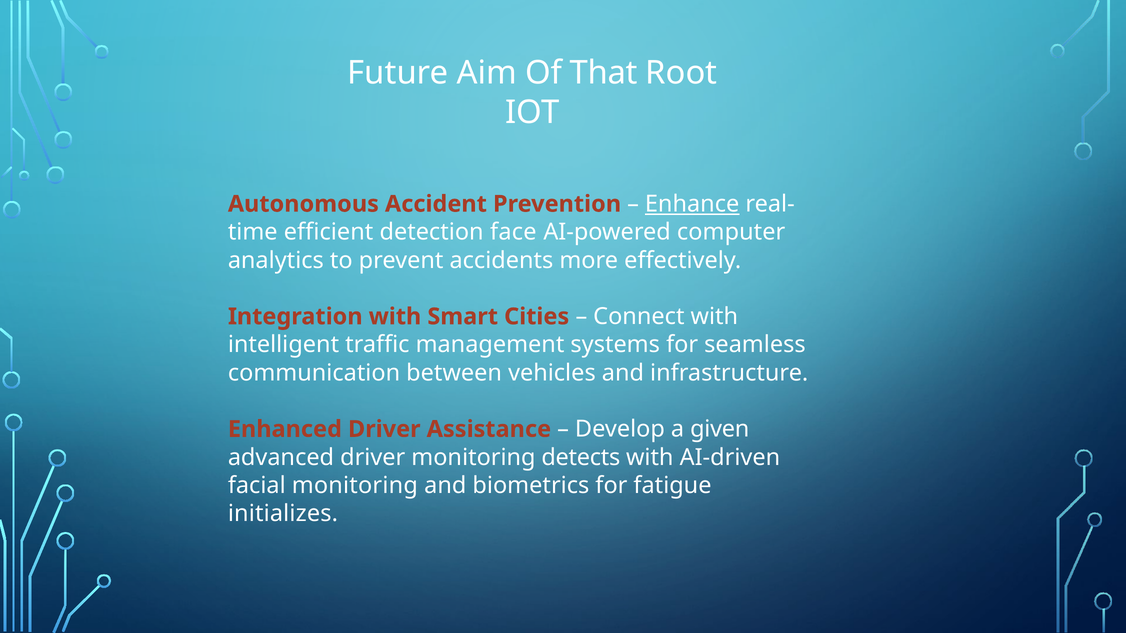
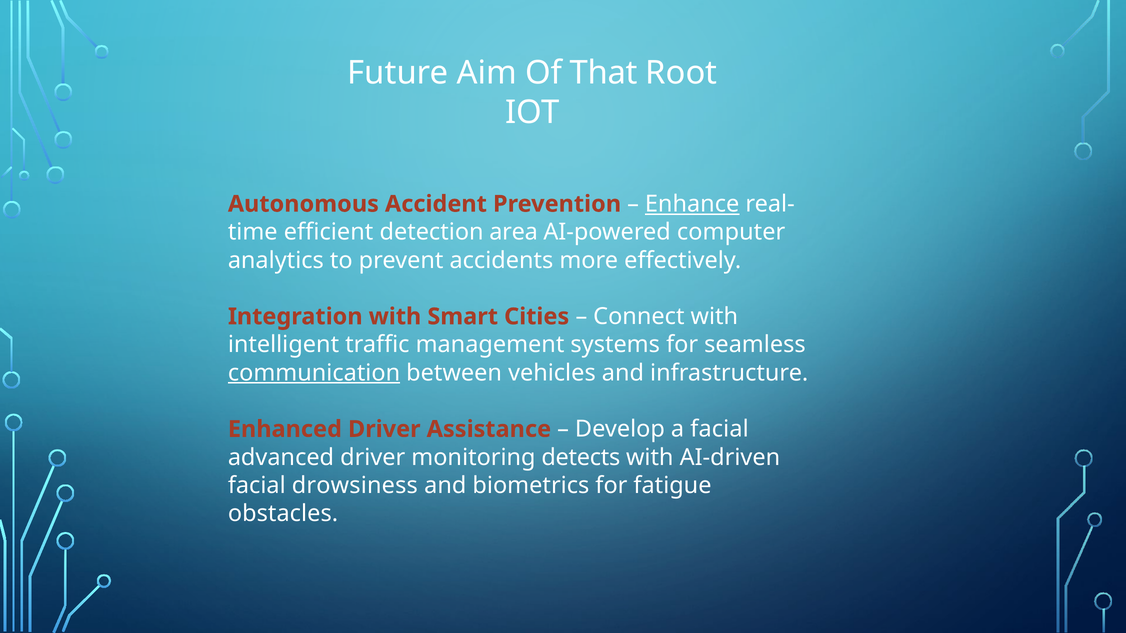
face: face -> area
communication underline: none -> present
a given: given -> facial
facial monitoring: monitoring -> drowsiness
initializes: initializes -> obstacles
